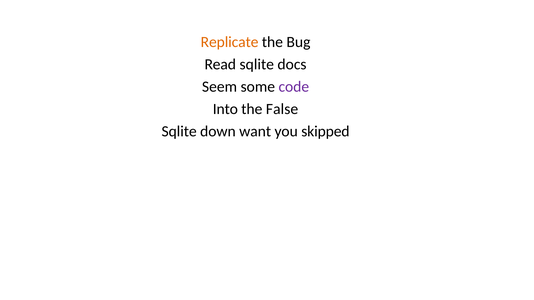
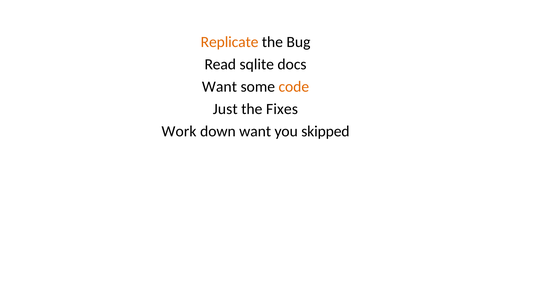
Seem at (220, 87): Seem -> Want
code colour: purple -> orange
Into: Into -> Just
False: False -> Fixes
Sqlite at (179, 132): Sqlite -> Work
